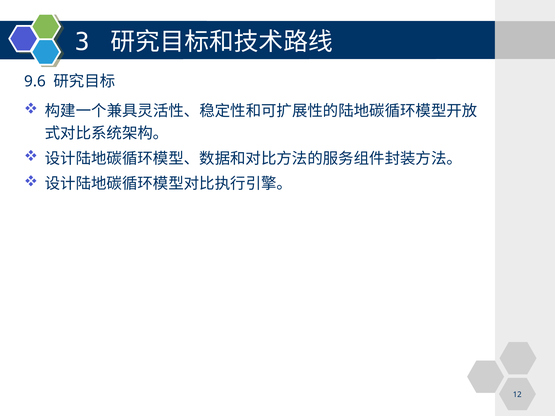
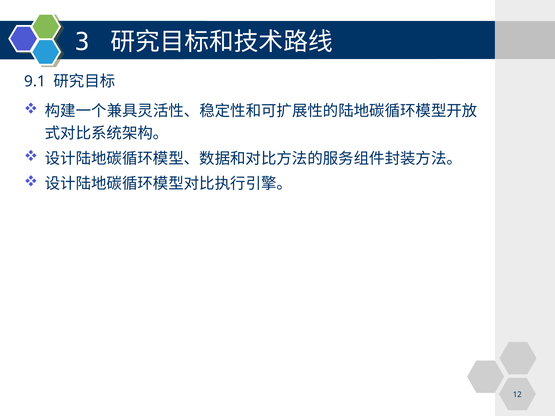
9.6: 9.6 -> 9.1
